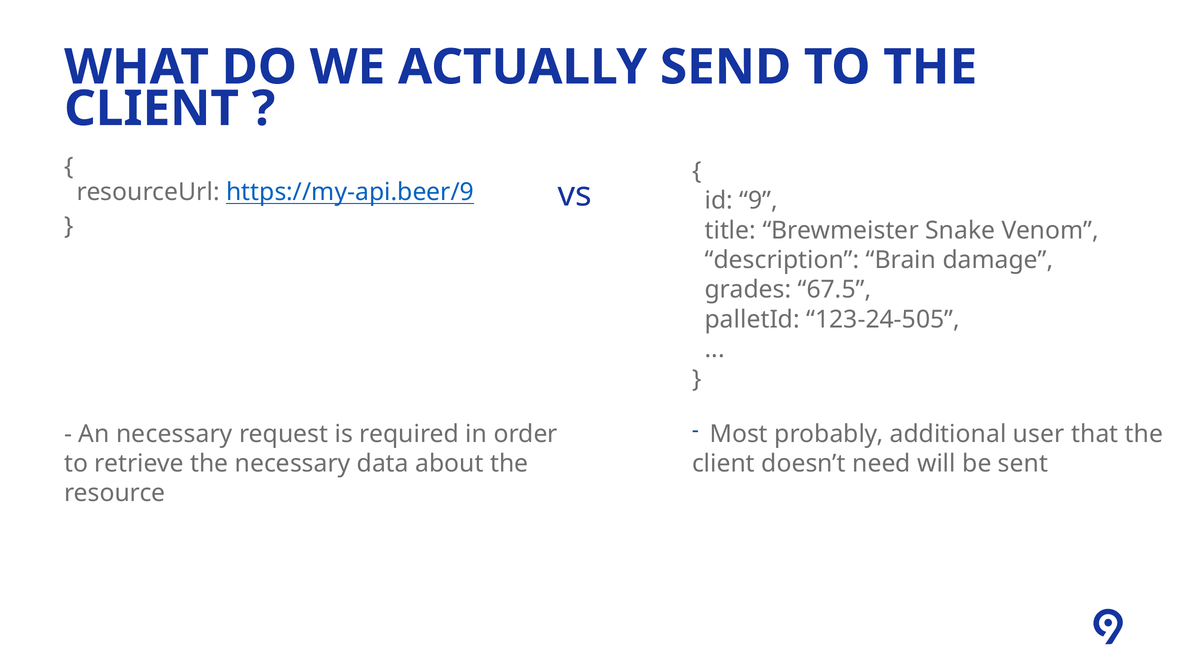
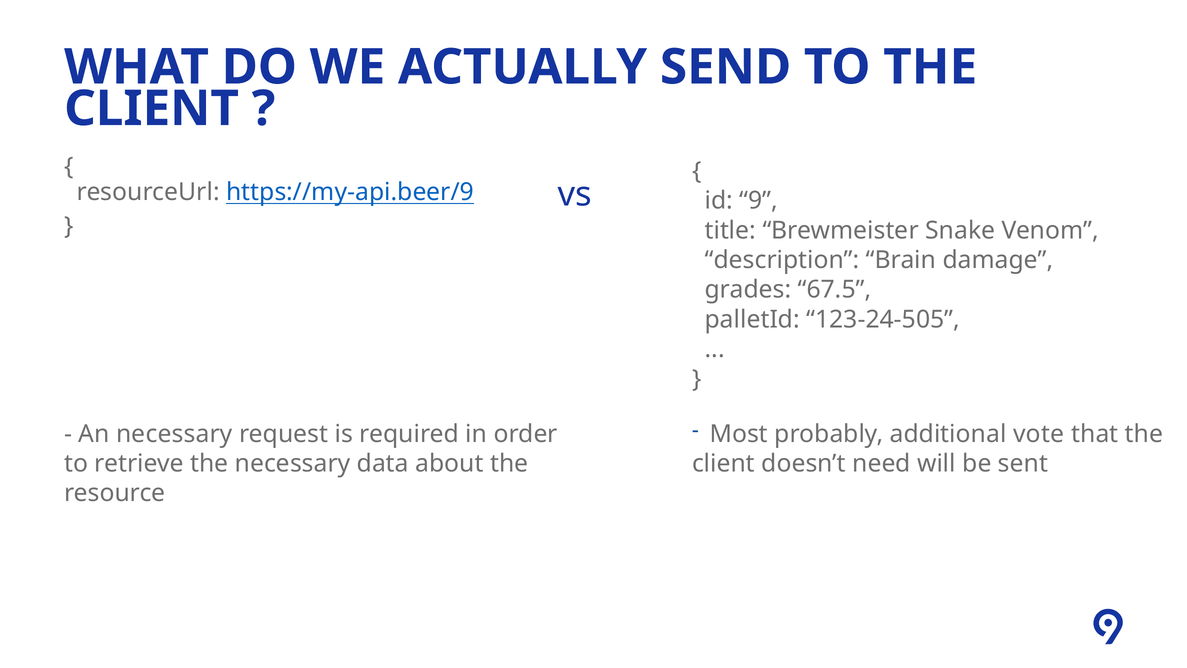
user: user -> vote
